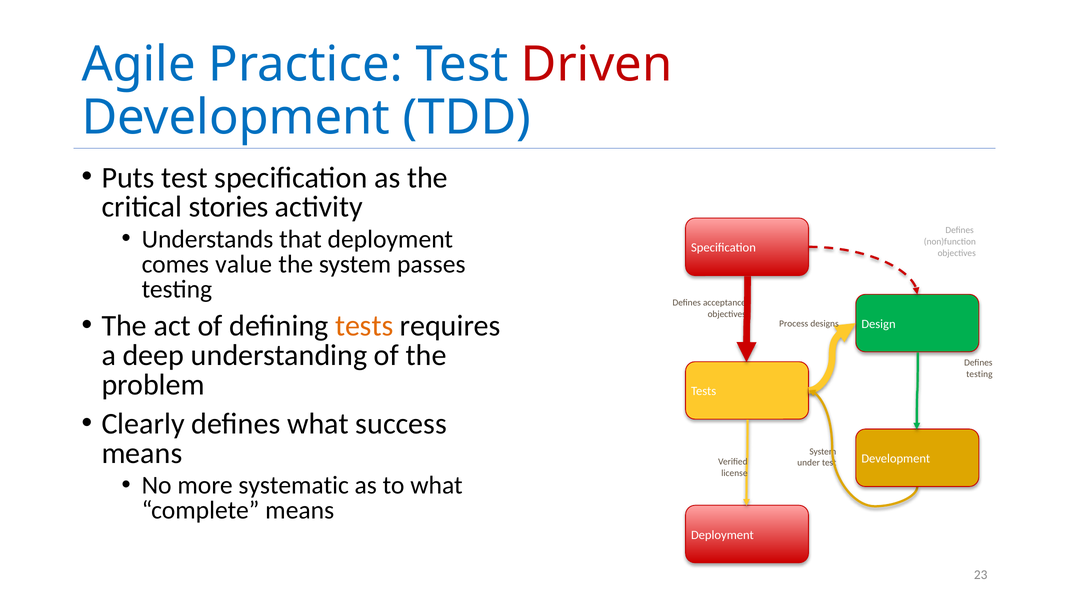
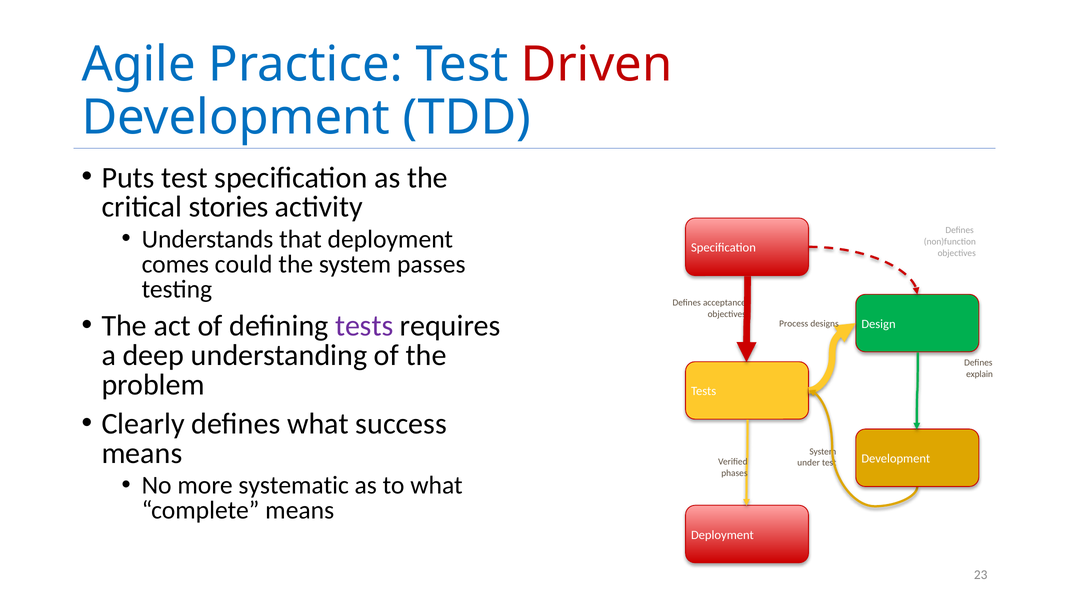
value: value -> could
tests at (364, 326) colour: orange -> purple
testing at (979, 374): testing -> explain
license: license -> phases
